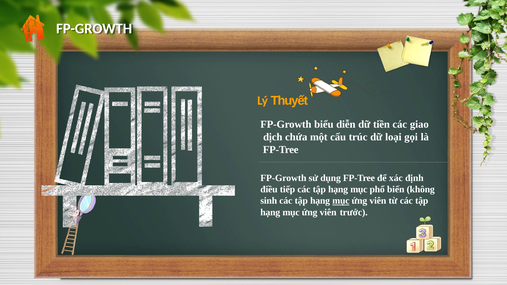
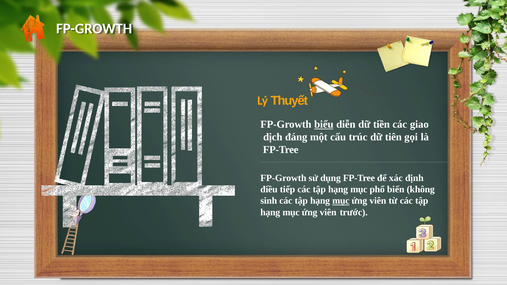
biểu underline: none -> present
chứa: chứa -> đáng
loại: loại -> tiên
